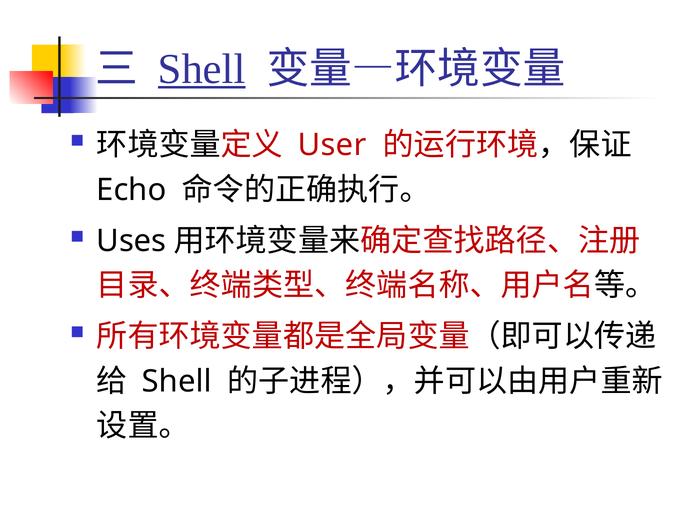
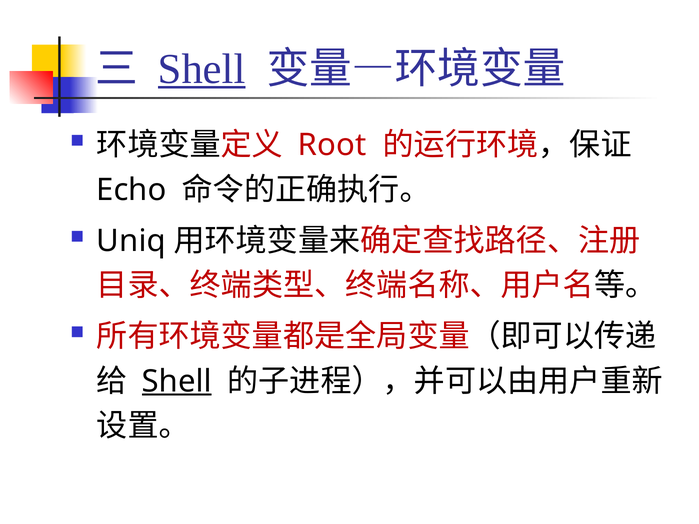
User: User -> Root
Uses: Uses -> Uniq
Shell at (177, 381) underline: none -> present
